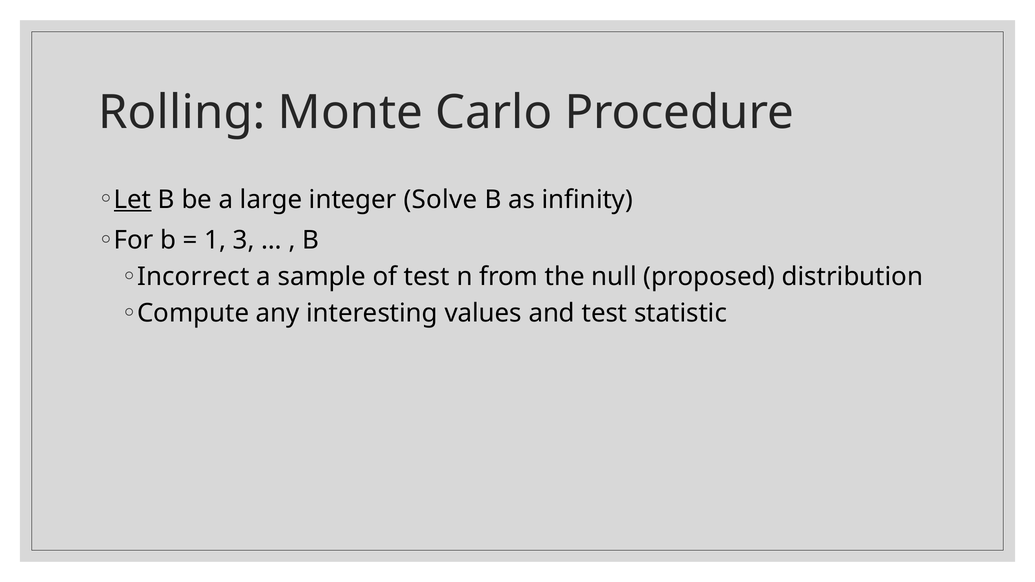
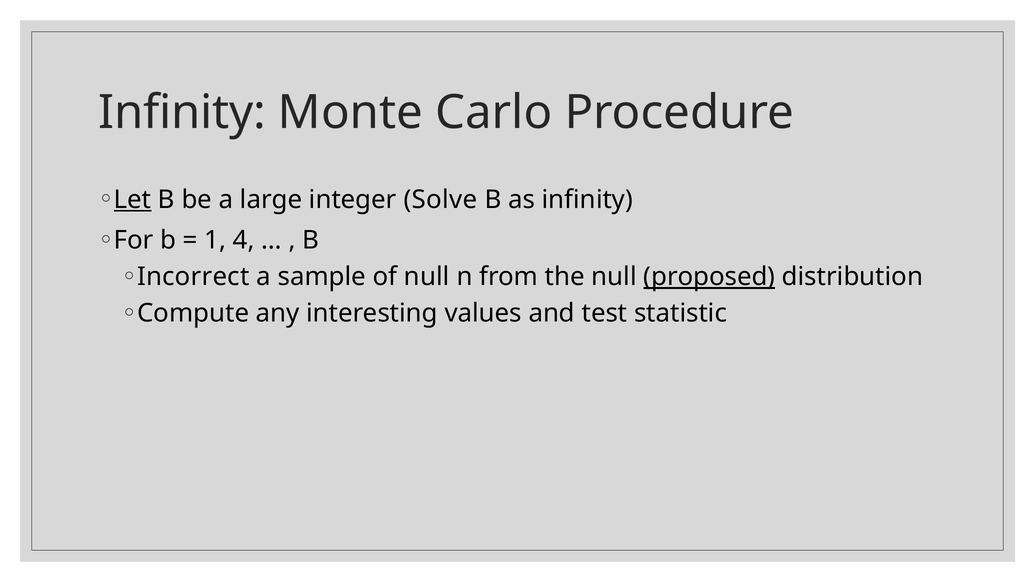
Rolling at (182, 112): Rolling -> Infinity
3: 3 -> 4
of test: test -> null
proposed underline: none -> present
